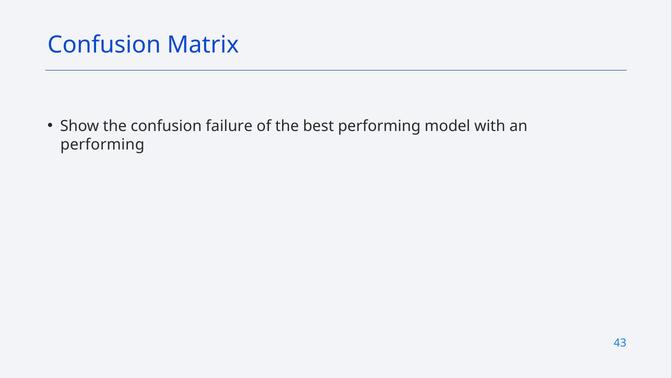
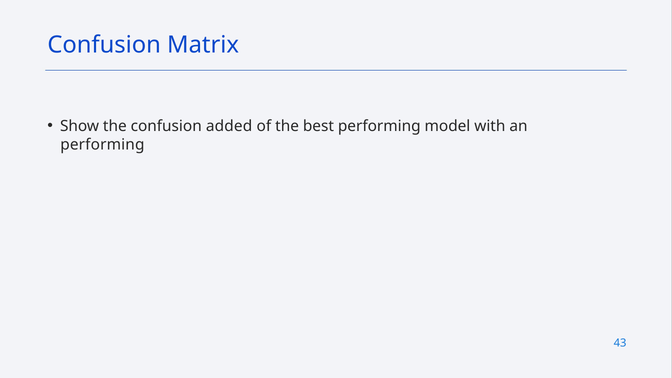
failure: failure -> added
